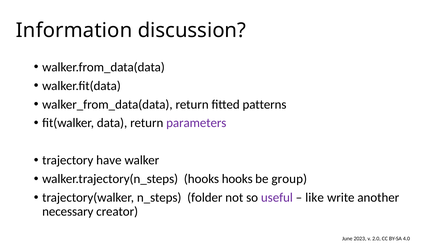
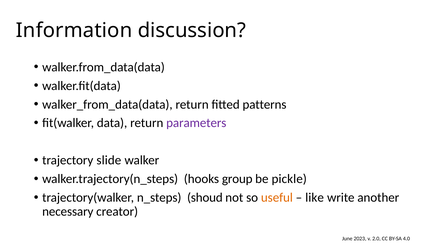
have: have -> slide
hooks hooks: hooks -> group
group: group -> pickle
folder: folder -> shoud
useful colour: purple -> orange
